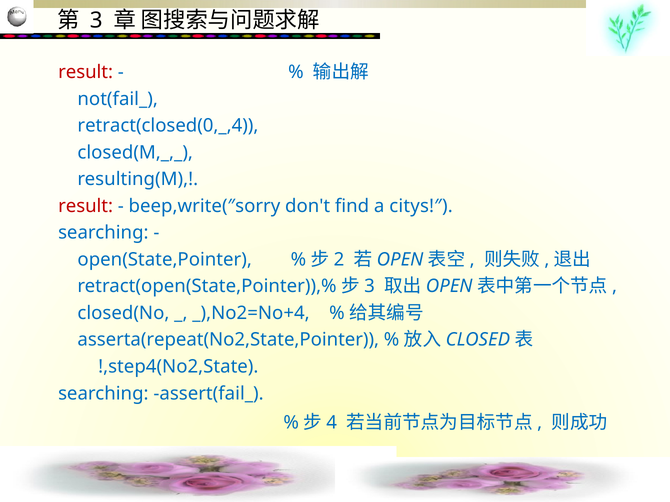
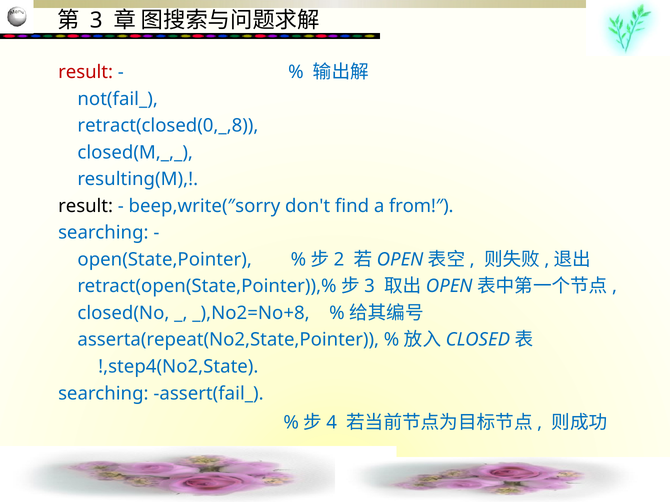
retract(closed(0,_,4: retract(closed(0,_,4 -> retract(closed(0,_,8
result at (86, 206) colour: red -> black
citys!″: citys!″ -> from!″
_),No2=No+4: _),No2=No+4 -> _),No2=No+8
